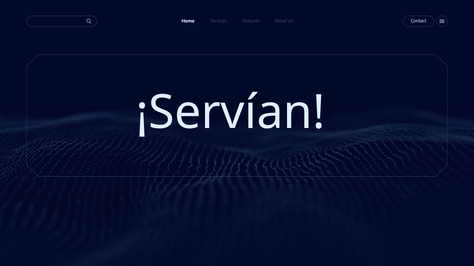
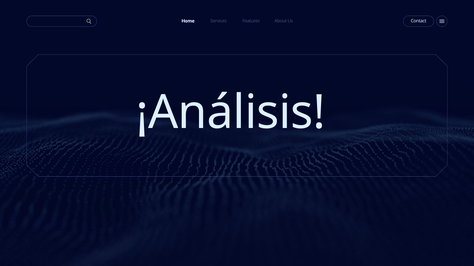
¡Servían: ¡Servían -> ¡Análisis
